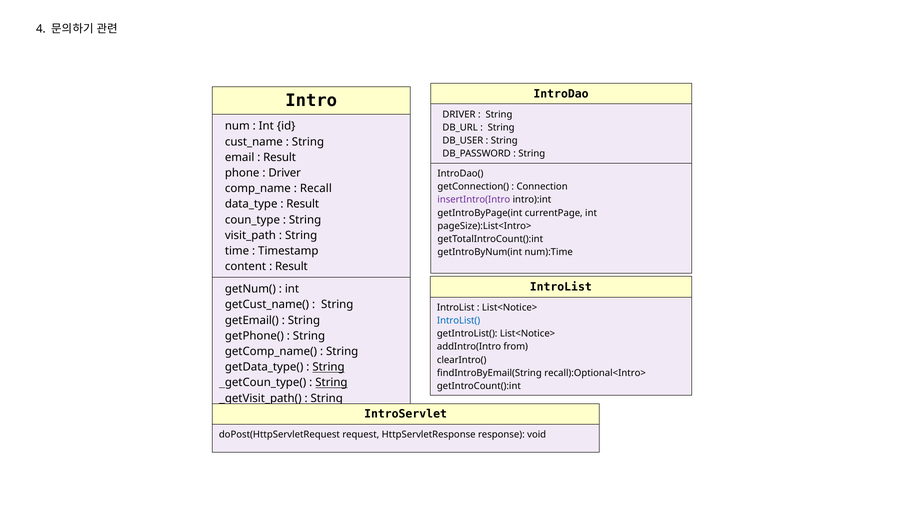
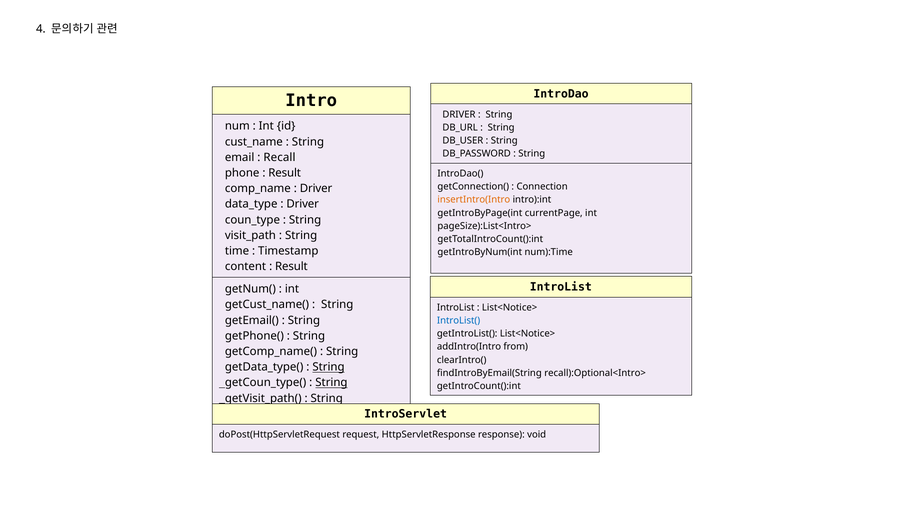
Result at (280, 157): Result -> Recall
Driver at (285, 173): Driver -> Result
Recall at (316, 188): Recall -> Driver
insertIntro(Intro colour: purple -> orange
Result at (303, 204): Result -> Driver
